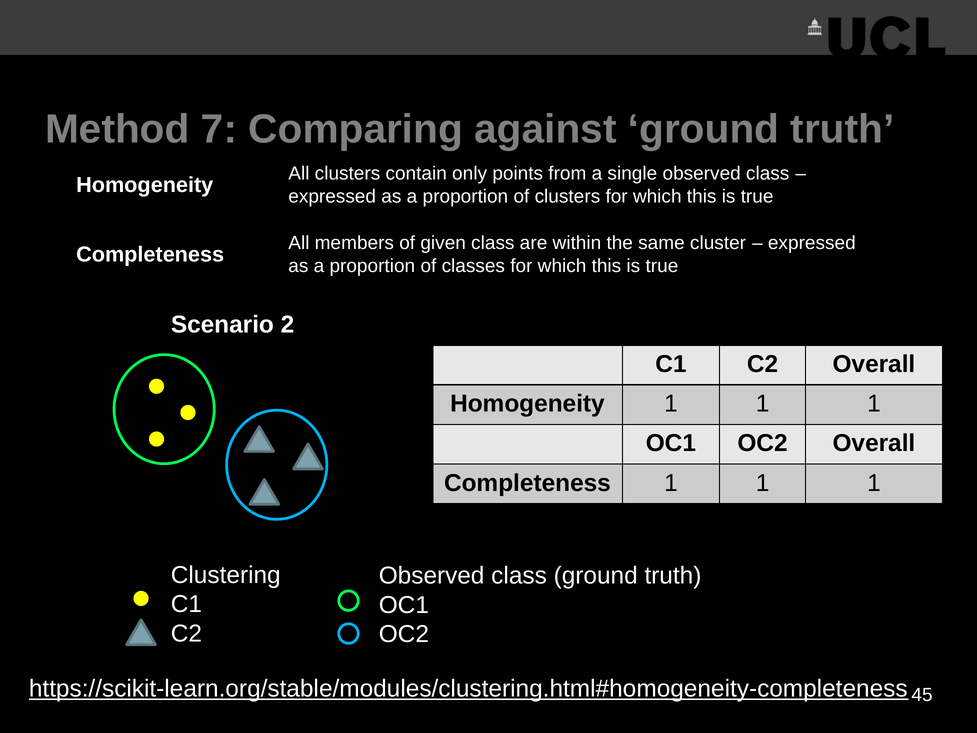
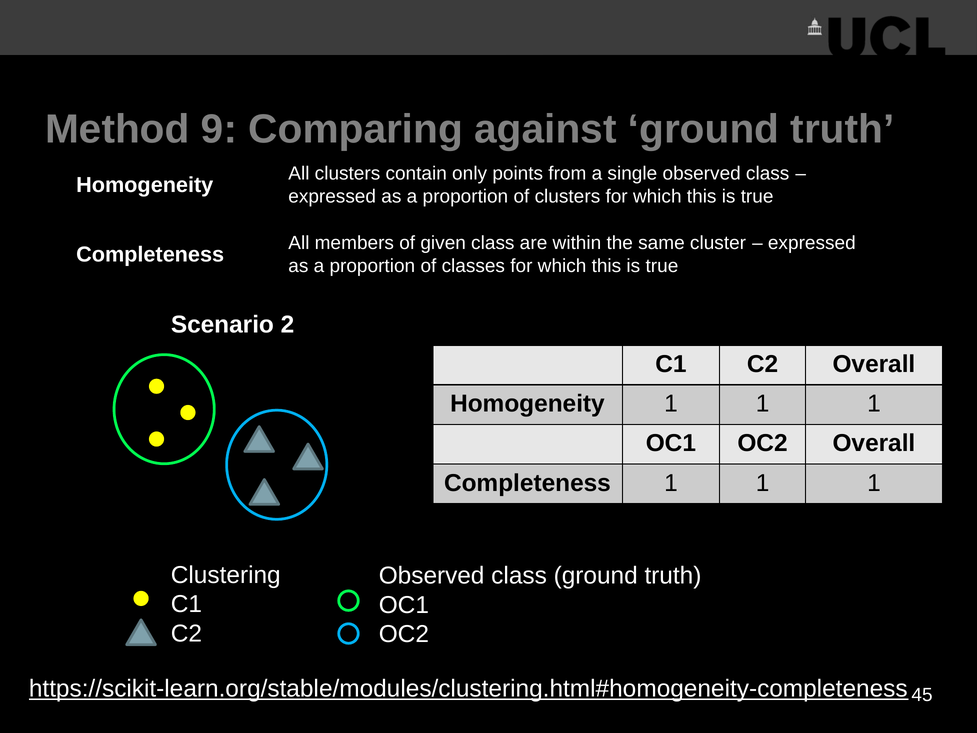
7: 7 -> 9
